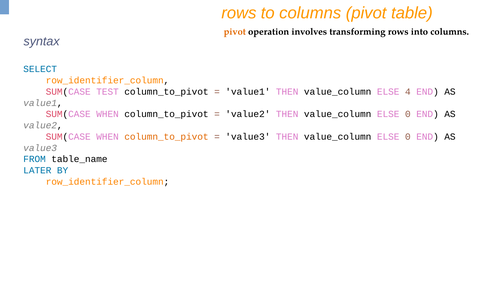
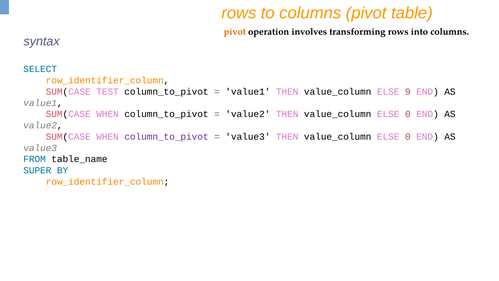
4: 4 -> 9
column_to_pivot at (166, 137) colour: orange -> purple
LATER: LATER -> SUPER
